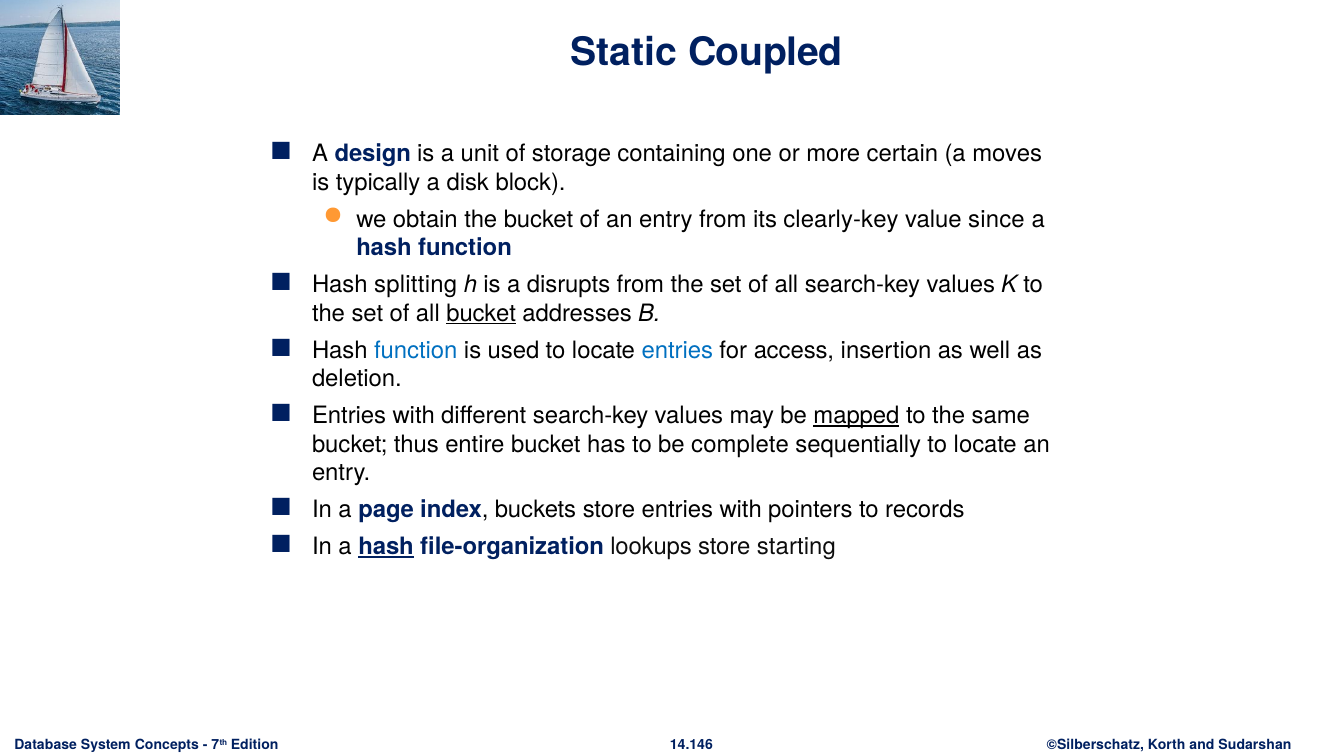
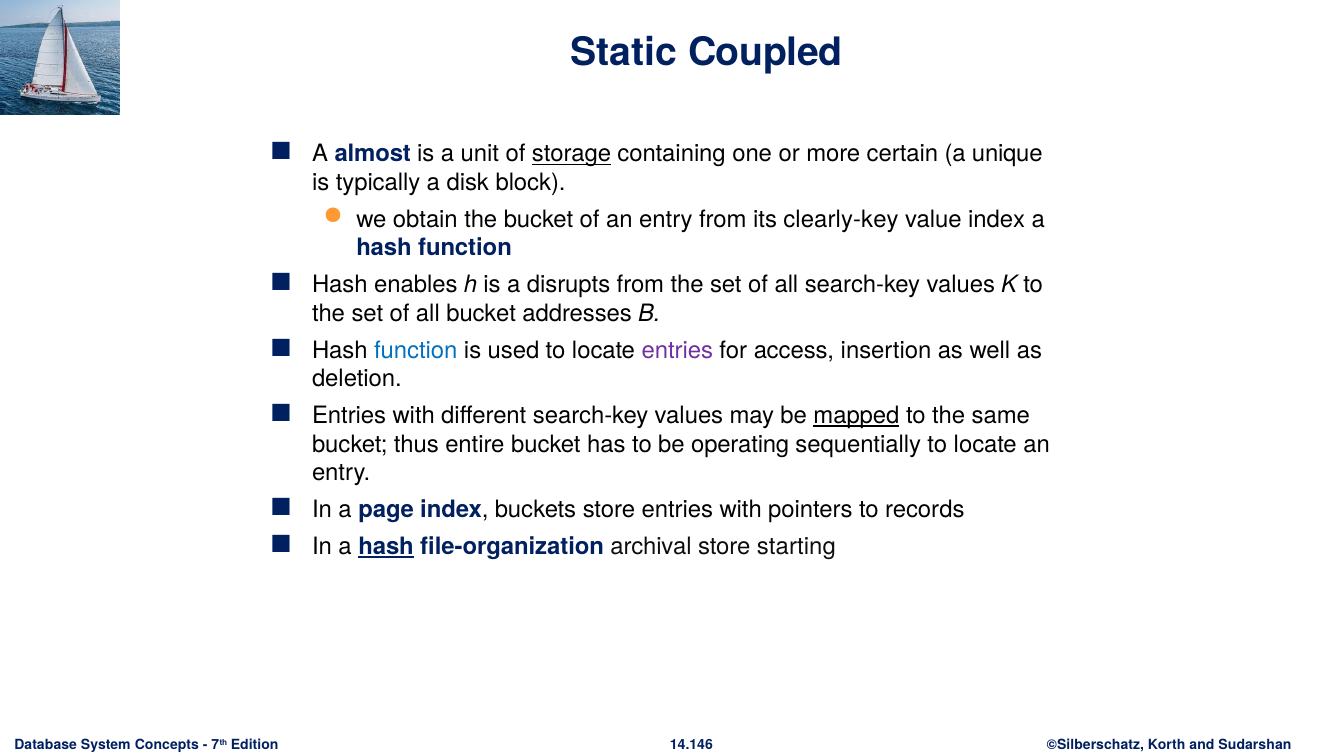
design: design -> almost
storage underline: none -> present
moves: moves -> unique
value since: since -> index
splitting: splitting -> enables
bucket at (481, 313) underline: present -> none
entries at (677, 350) colour: blue -> purple
complete: complete -> operating
lookups: lookups -> archival
